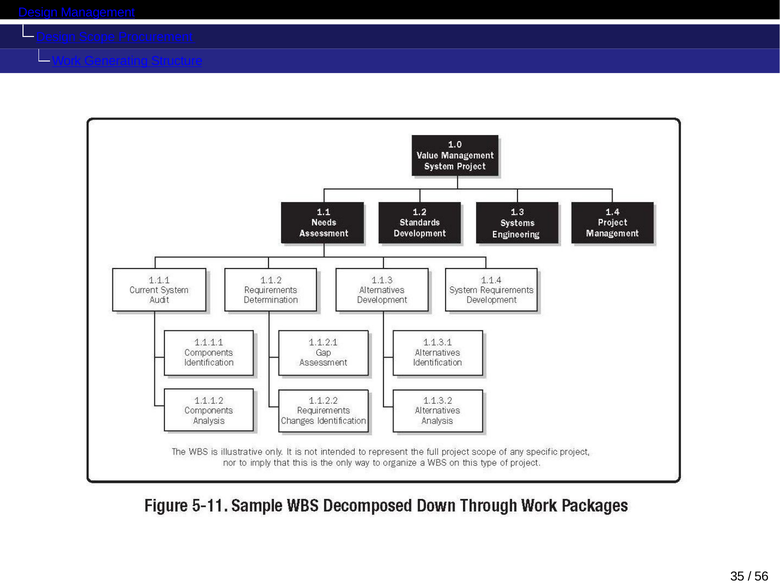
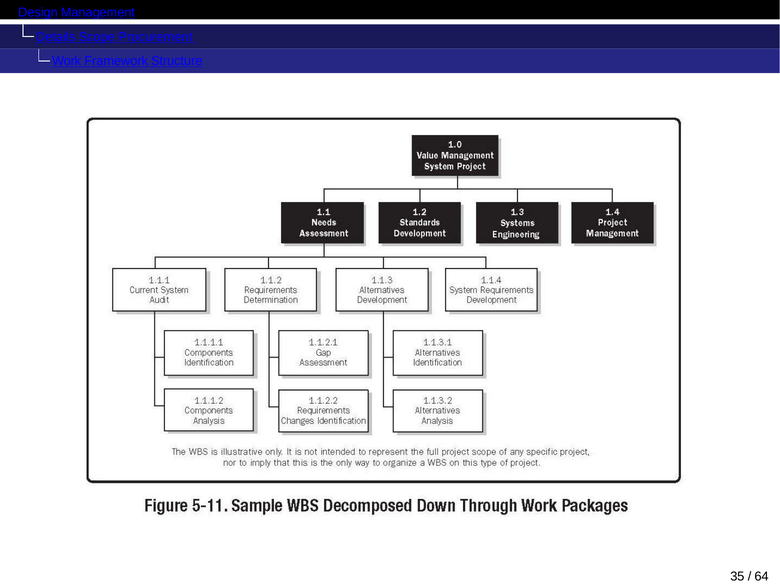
Design at (56, 37): Design -> Details
Generating: Generating -> Framework
56: 56 -> 64
